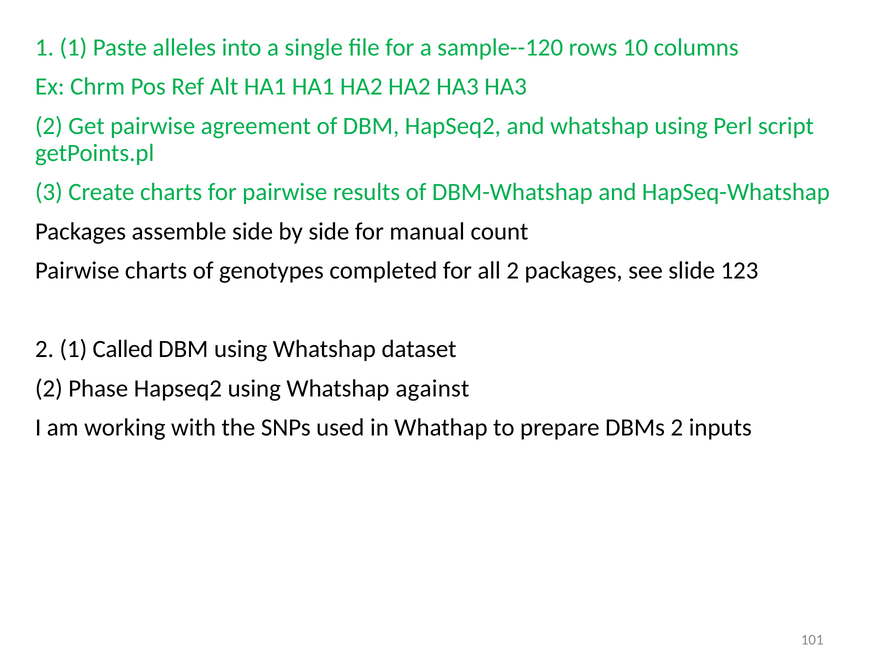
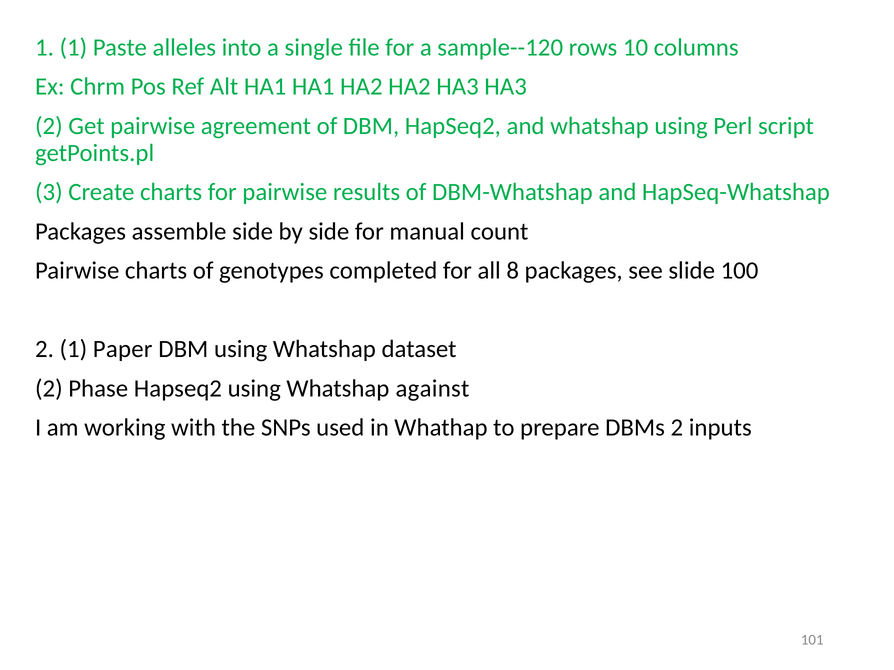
all 2: 2 -> 8
123: 123 -> 100
Called: Called -> Paper
